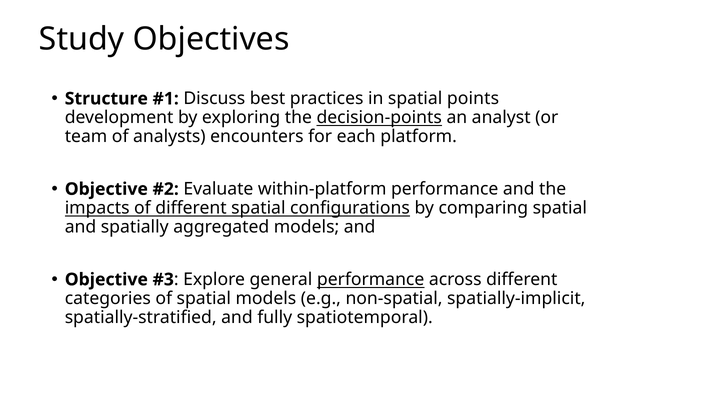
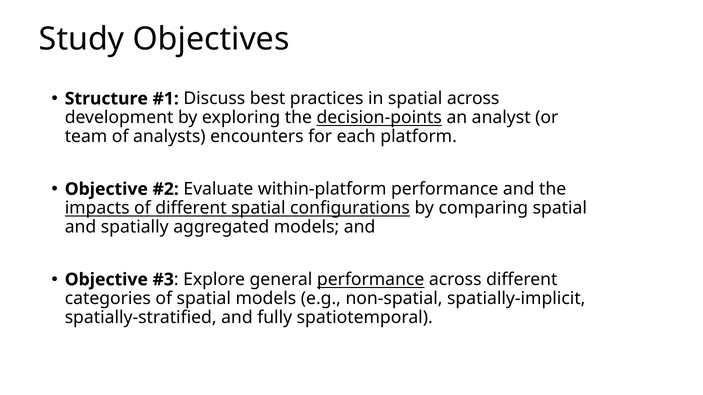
spatial points: points -> across
